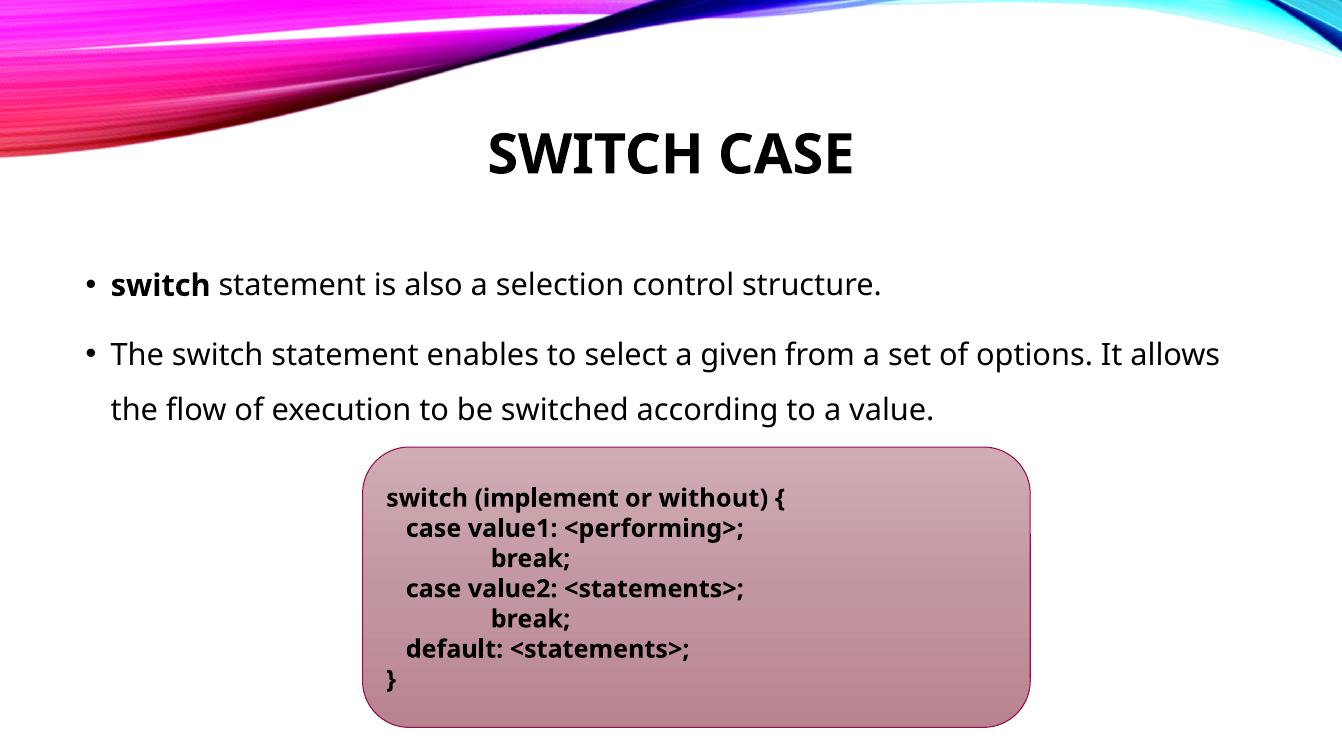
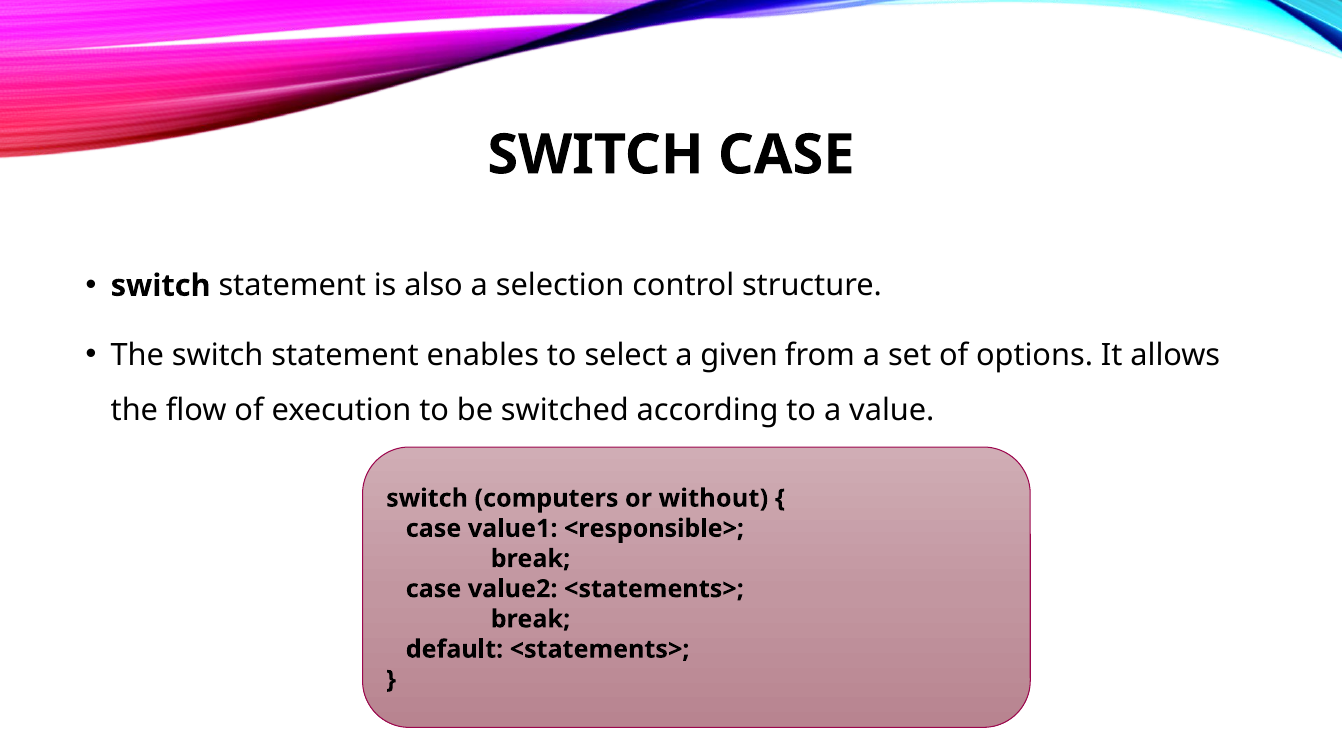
implement: implement -> computers
<performing>: <performing> -> <responsible>
